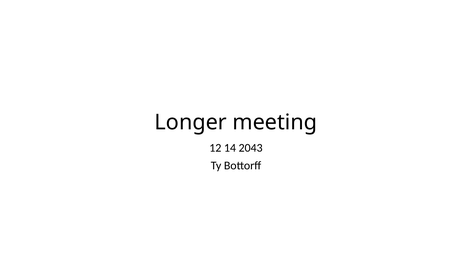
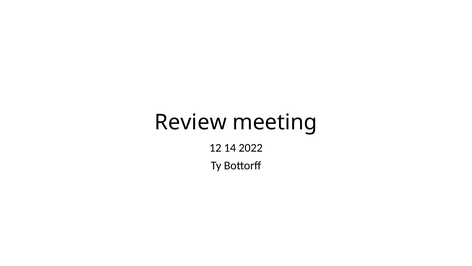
Longer: Longer -> Review
2043: 2043 -> 2022
